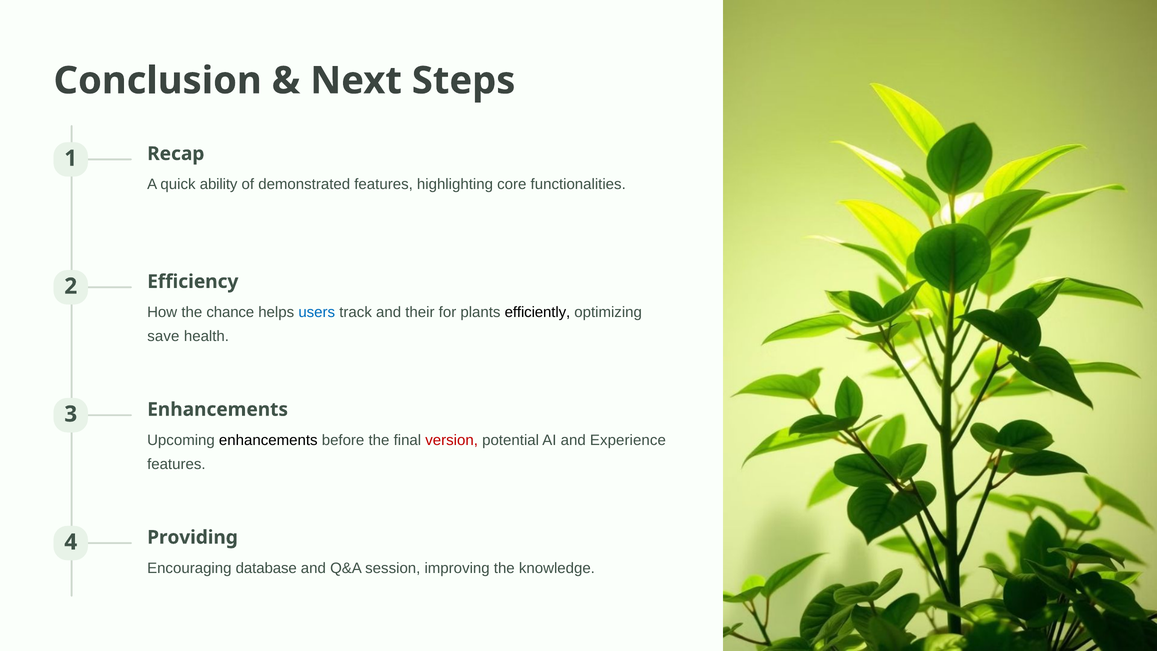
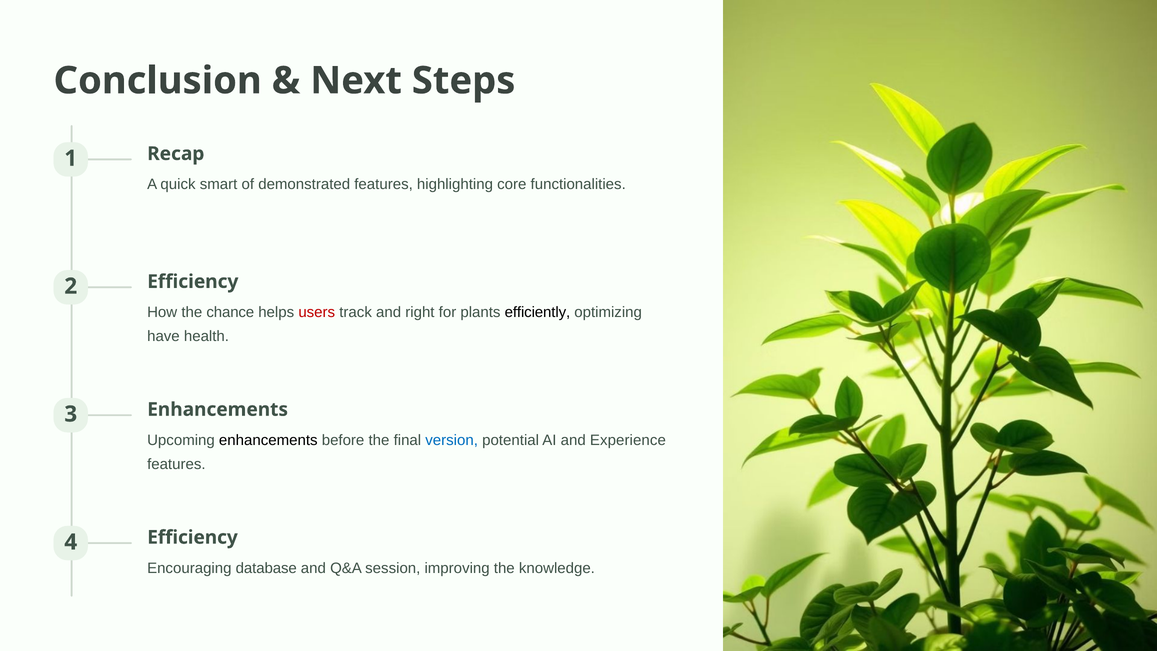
ability: ability -> smart
users colour: blue -> red
their: their -> right
save: save -> have
version colour: red -> blue
4 Providing: Providing -> Efficiency
